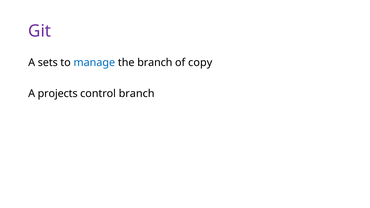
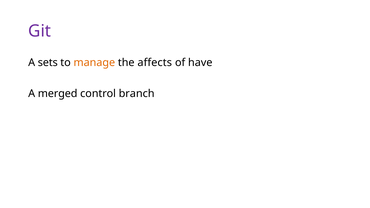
manage colour: blue -> orange
the branch: branch -> affects
copy: copy -> have
projects: projects -> merged
